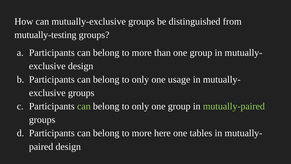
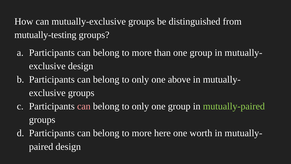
usage: usage -> above
can at (84, 106) colour: light green -> pink
tables: tables -> worth
